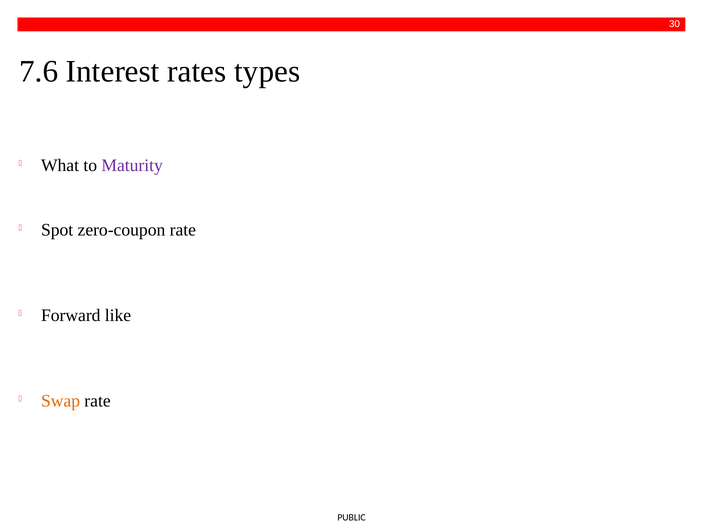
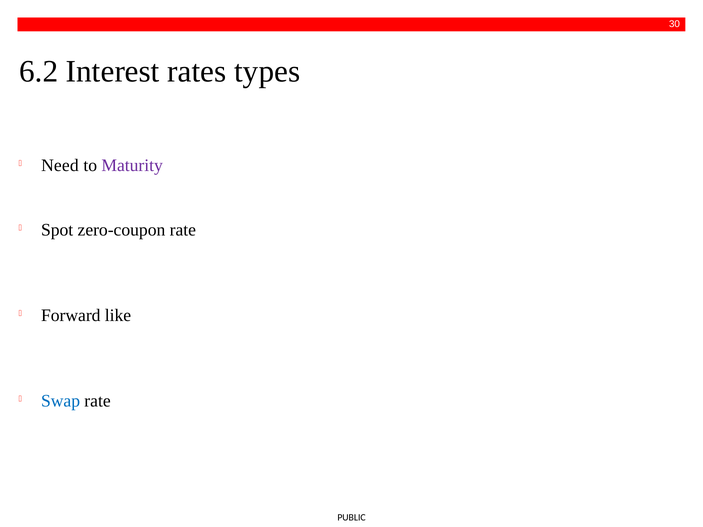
7.6: 7.6 -> 6.2
What: What -> Need
Swap colour: orange -> blue
